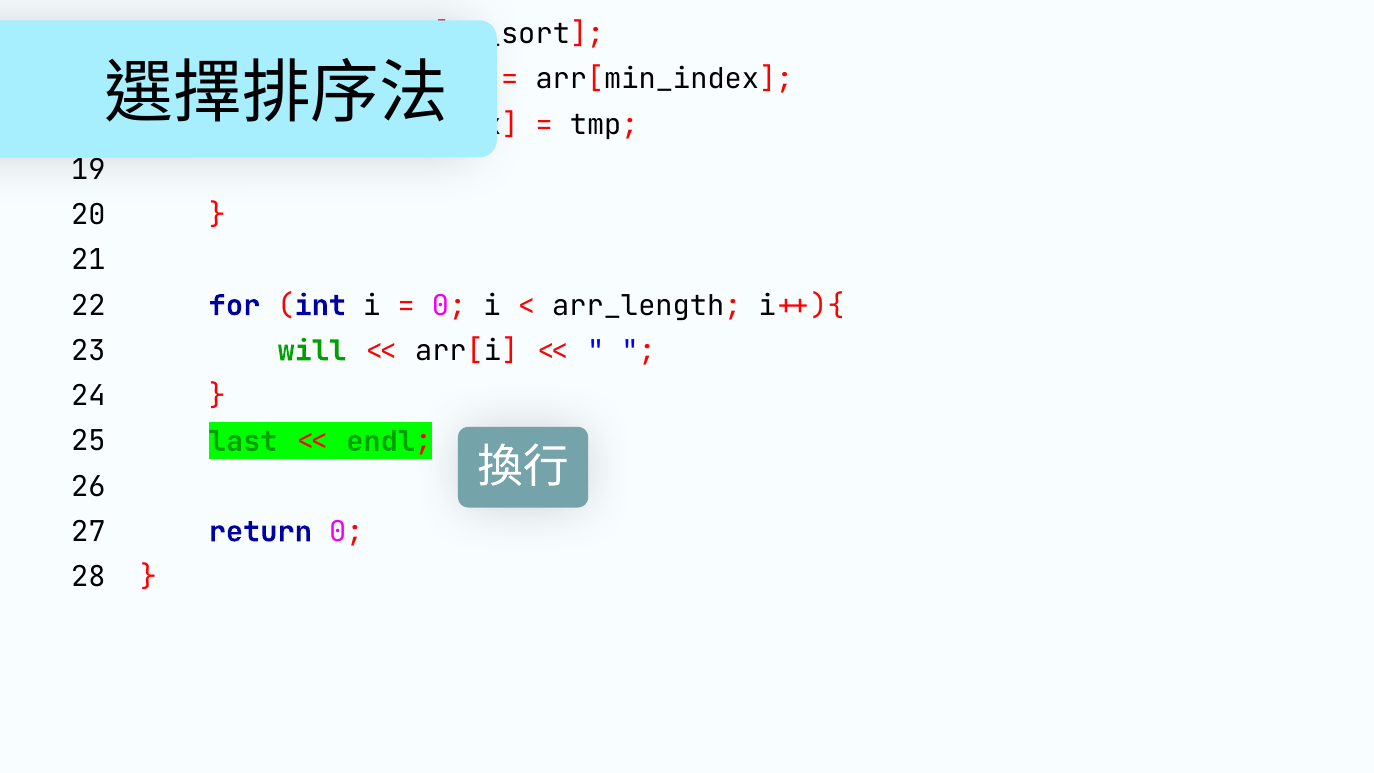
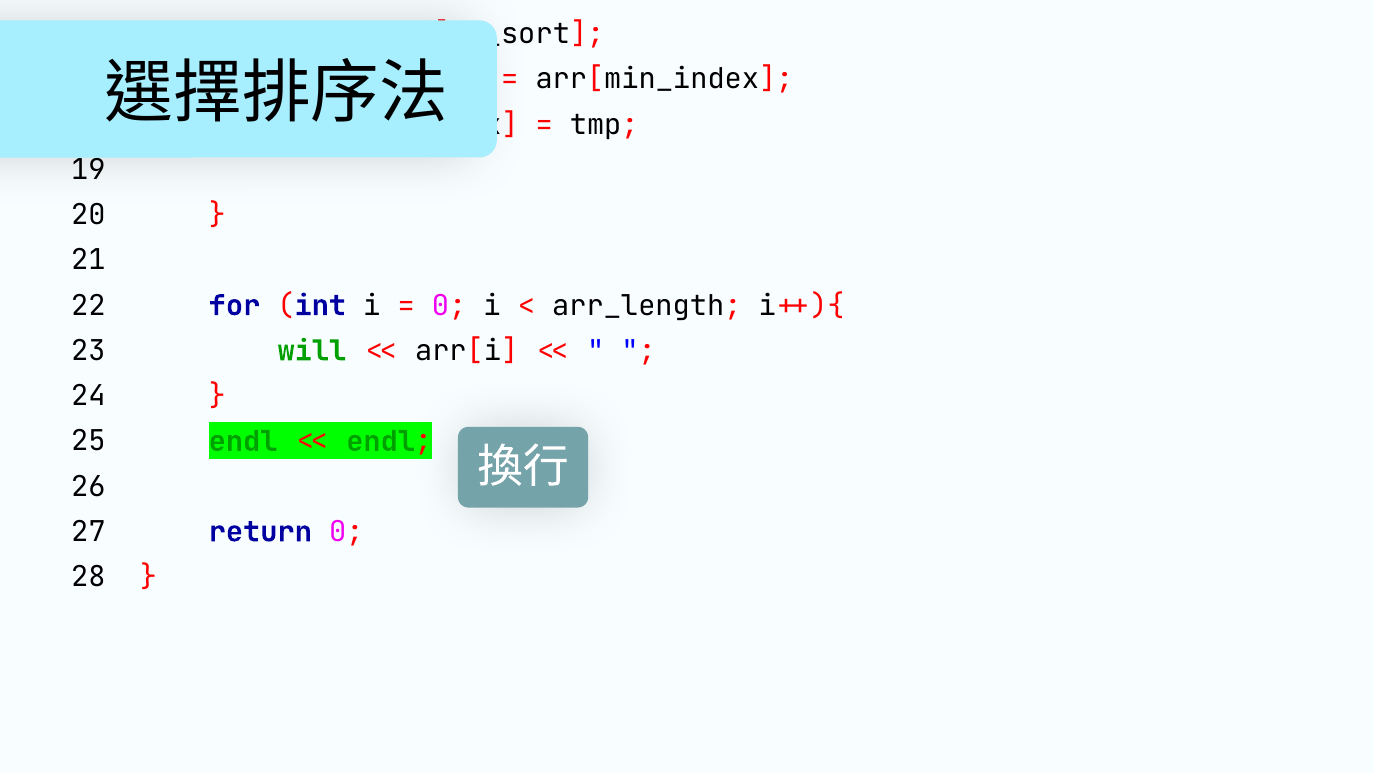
25 last: last -> endl
